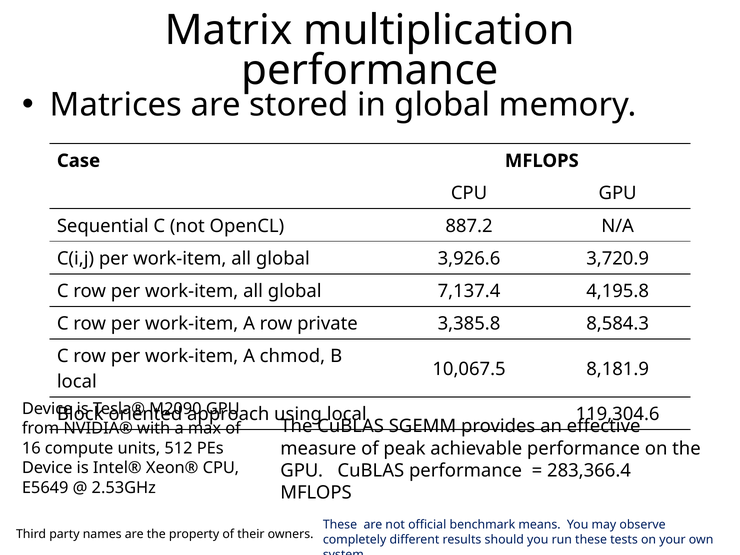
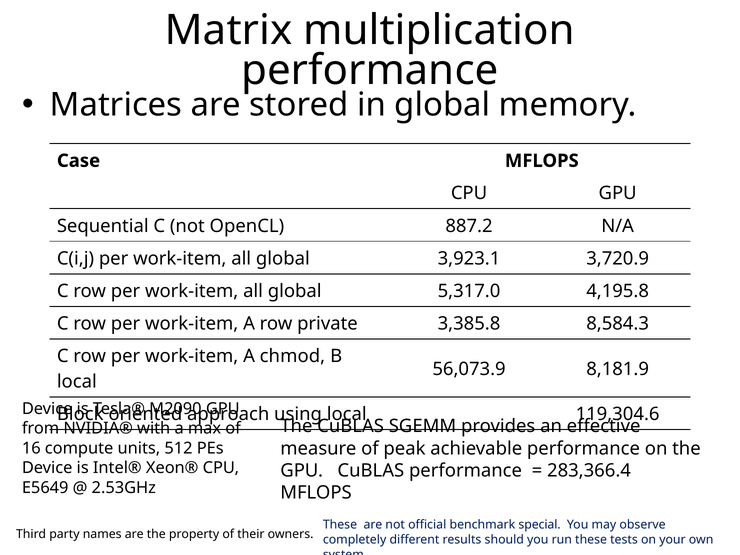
3,926.6: 3,926.6 -> 3,923.1
7,137.4: 7,137.4 -> 5,317.0
10,067.5: 10,067.5 -> 56,073.9
means: means -> special
